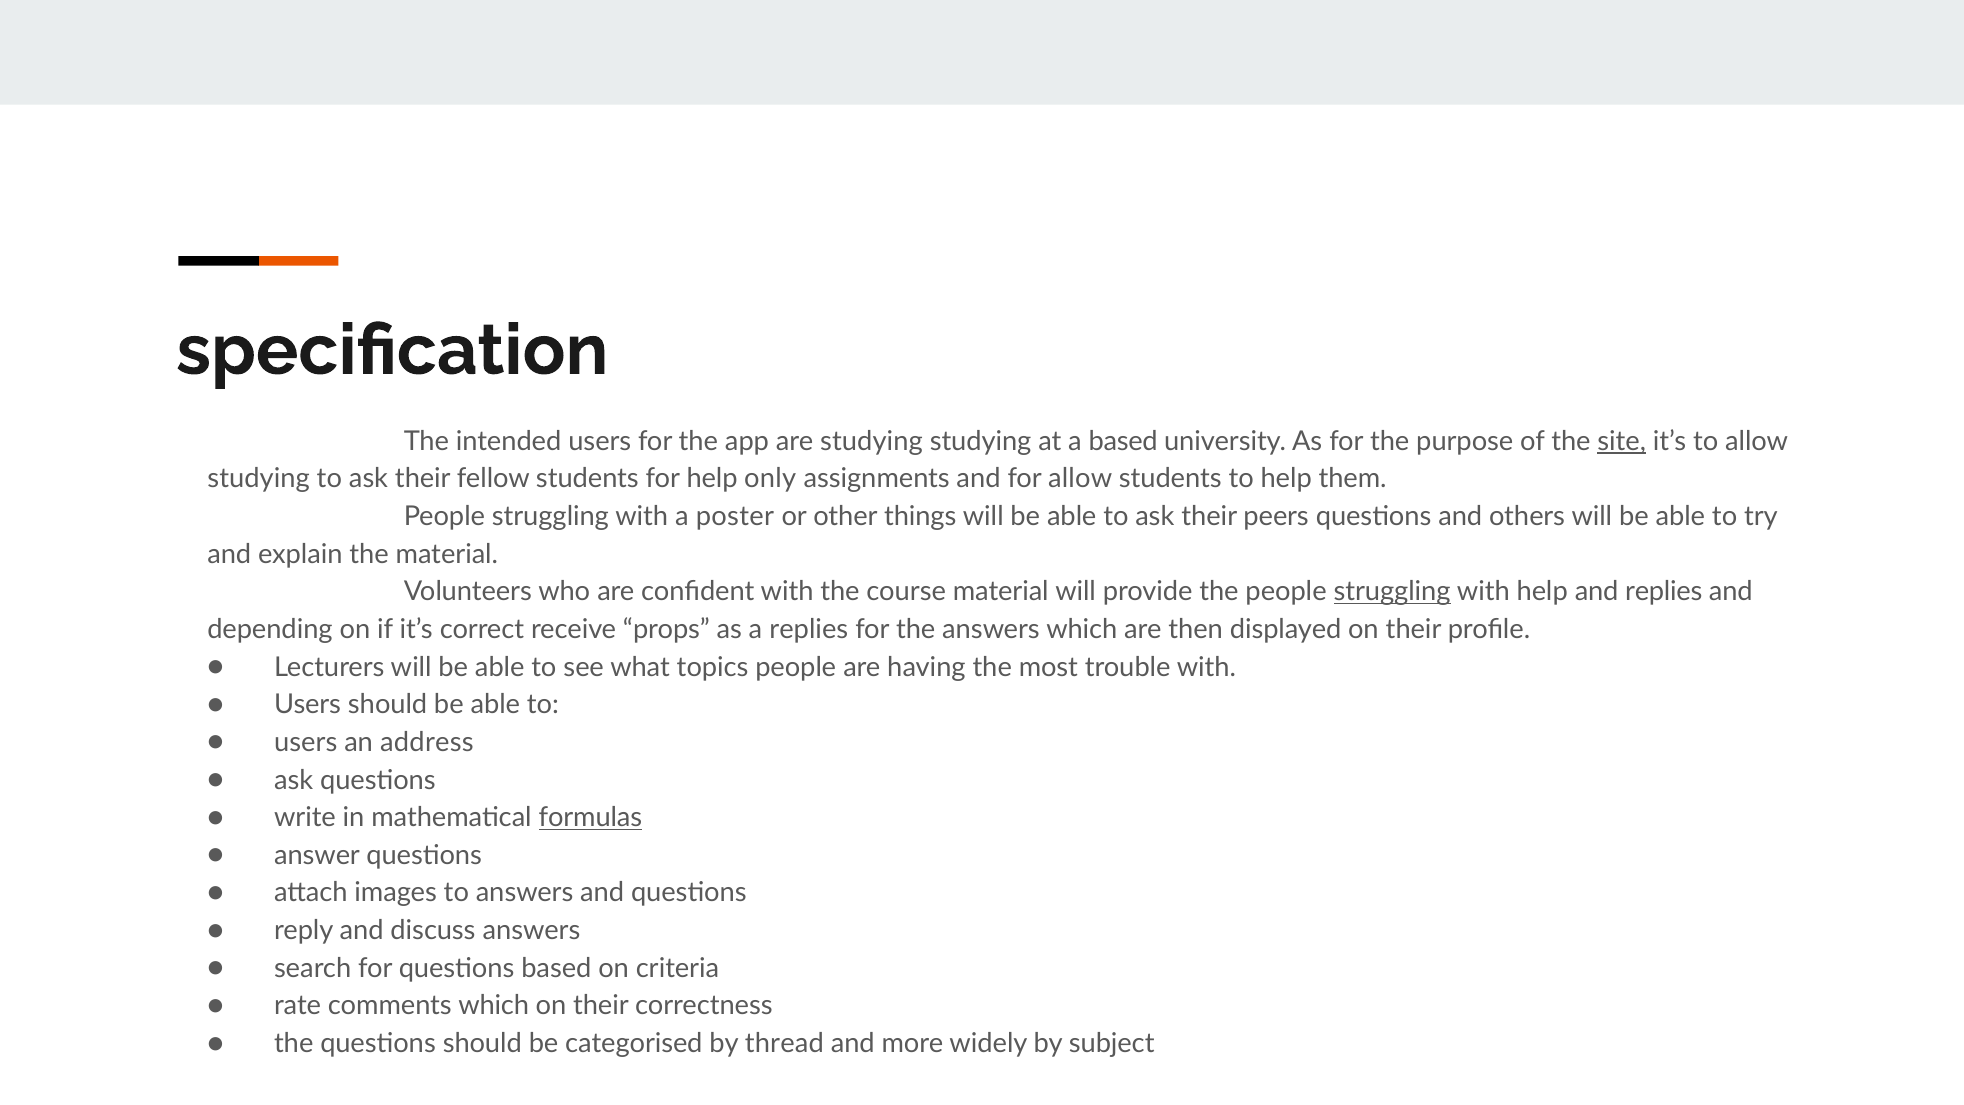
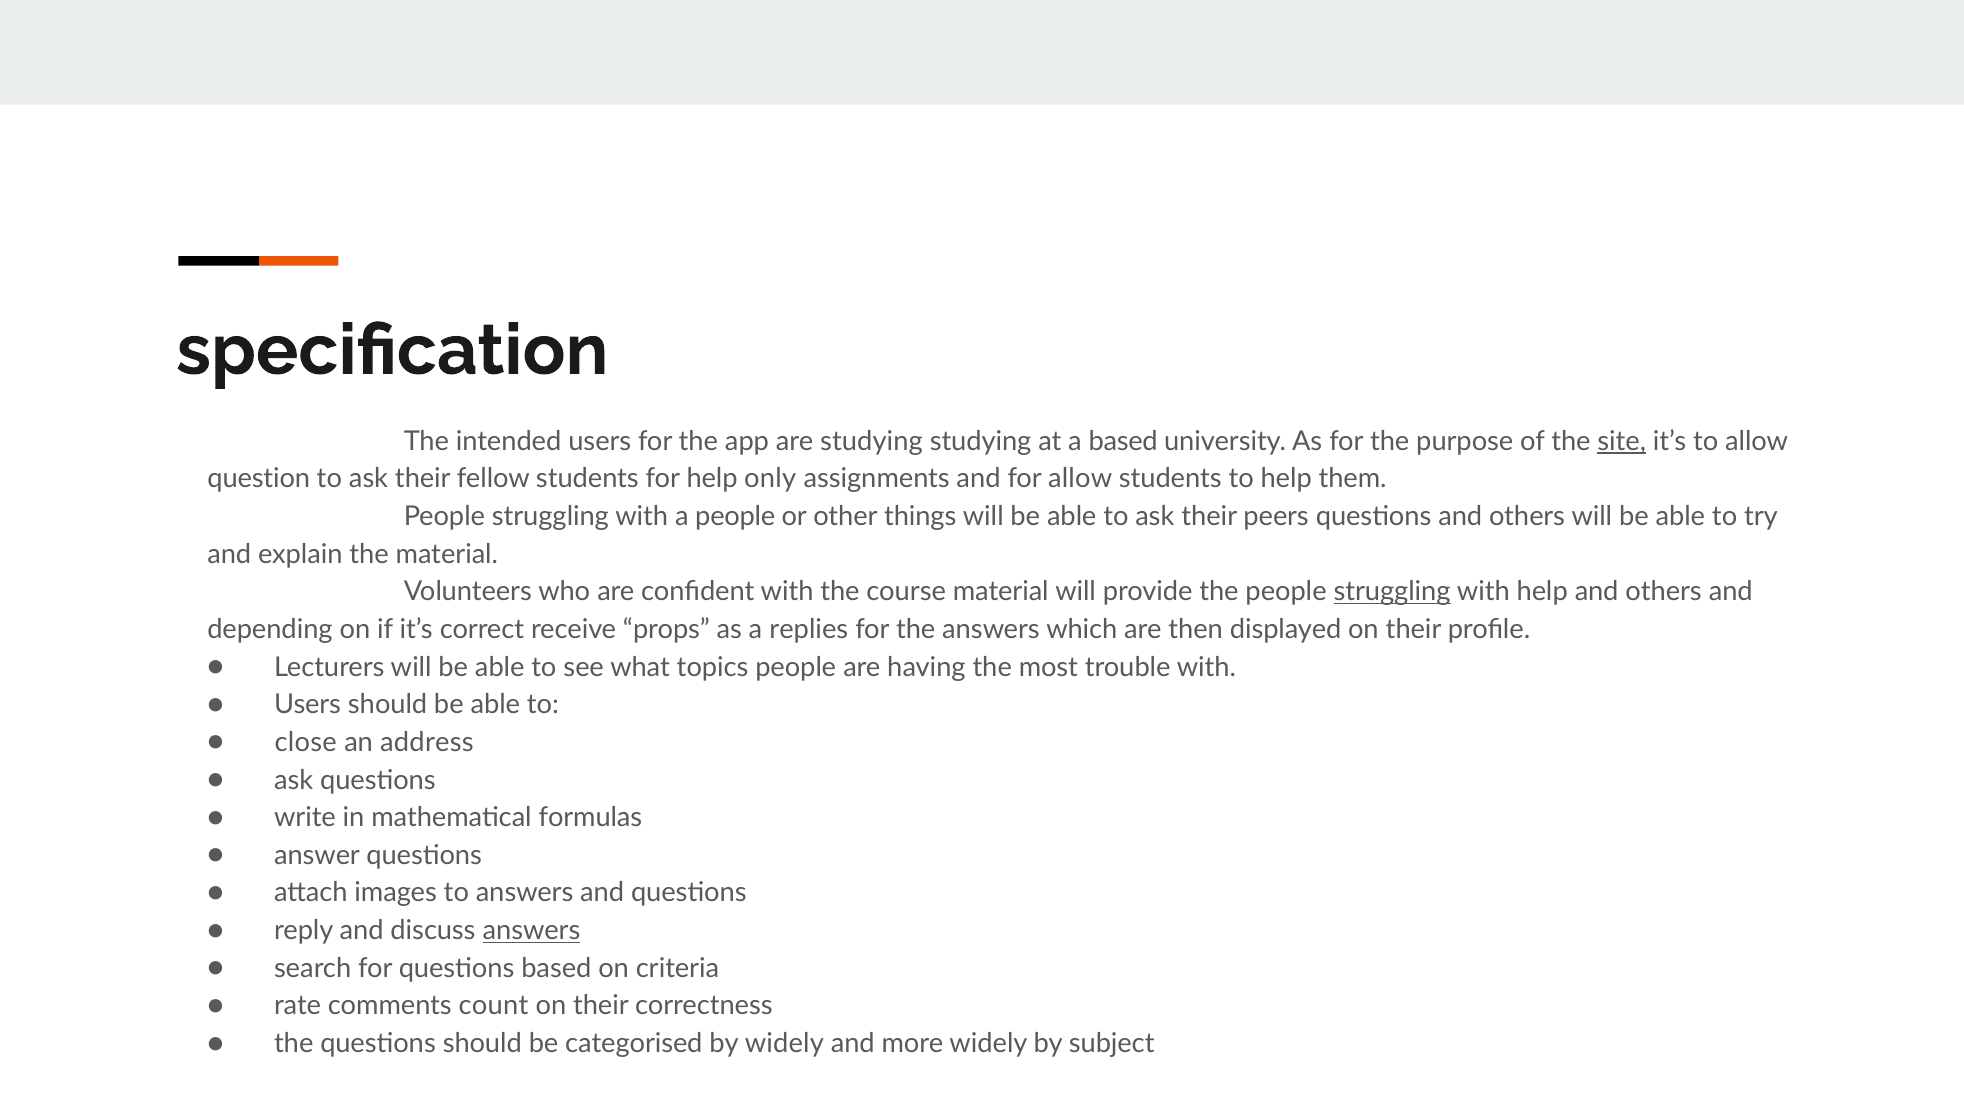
studying at (259, 479): studying -> question
a poster: poster -> people
help and replies: replies -> others
users at (306, 742): users -> close
formulas underline: present -> none
answers at (532, 930) underline: none -> present
comments which: which -> count
by thread: thread -> widely
